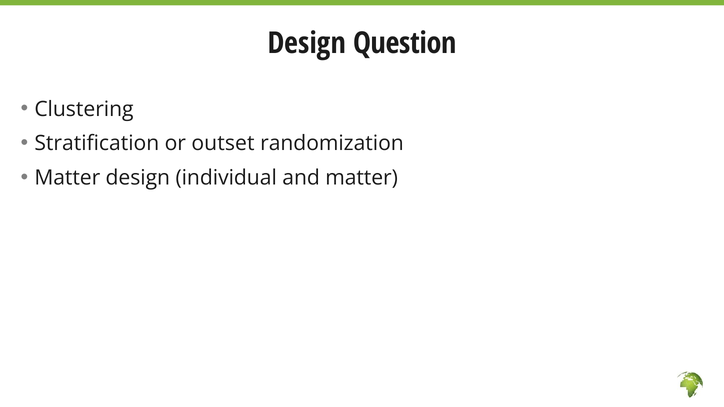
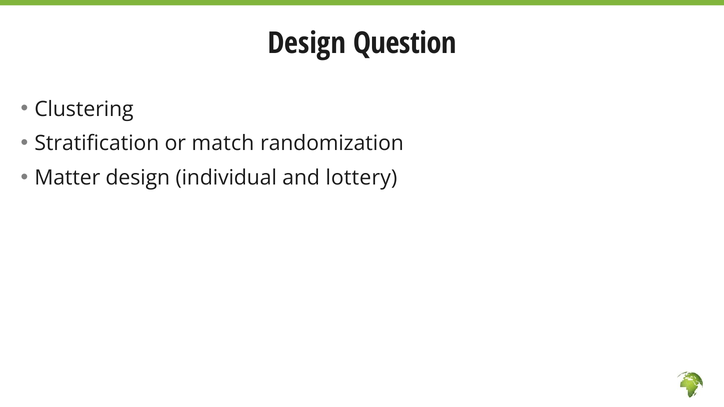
outset: outset -> match
and matter: matter -> lottery
